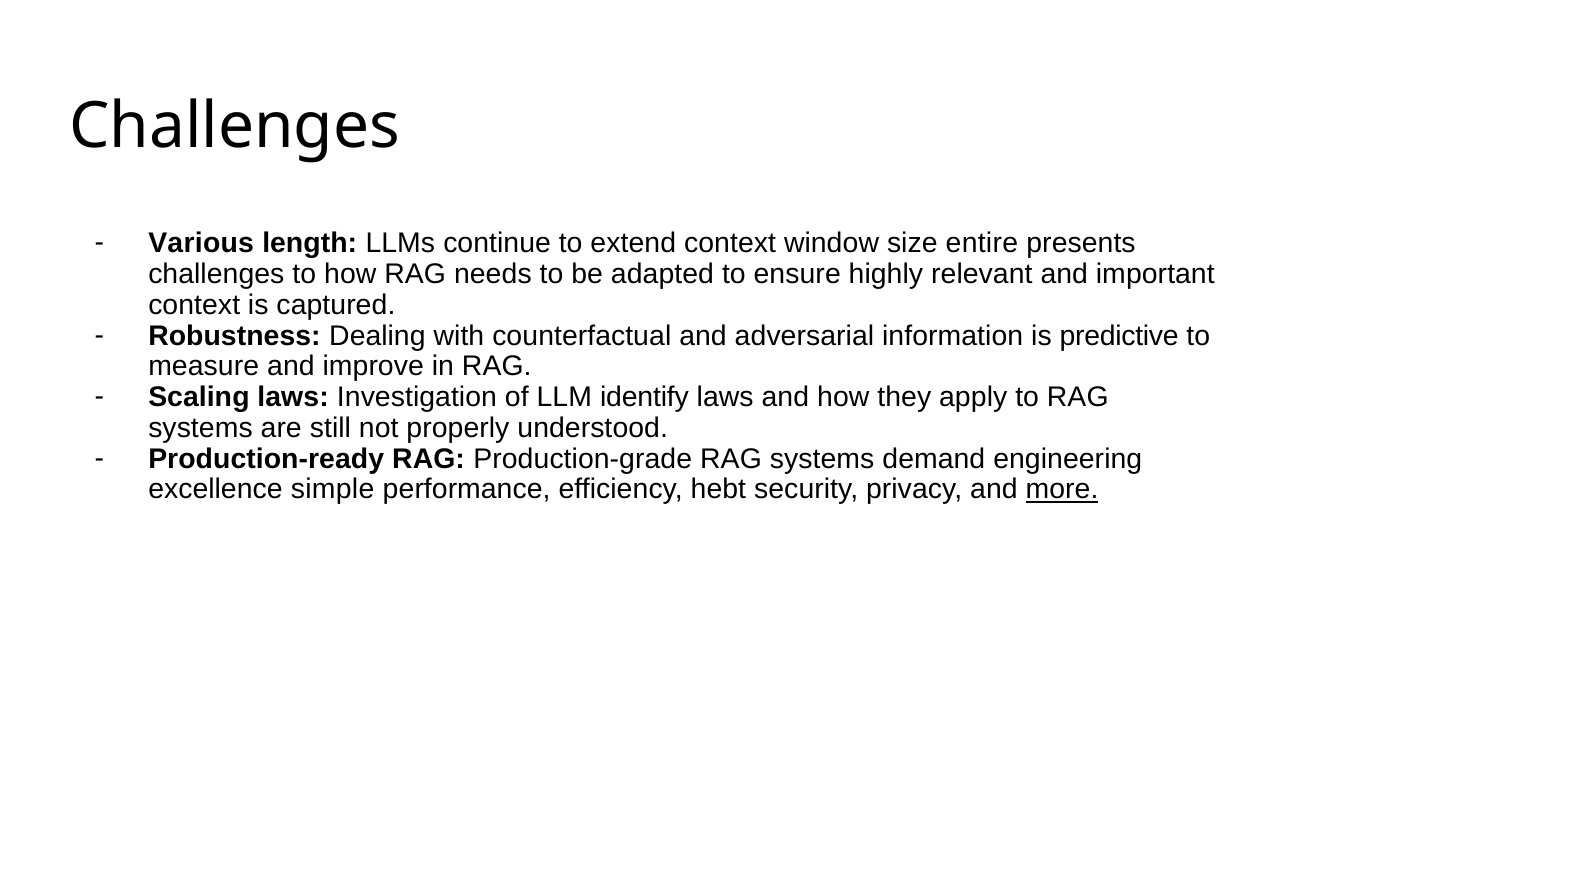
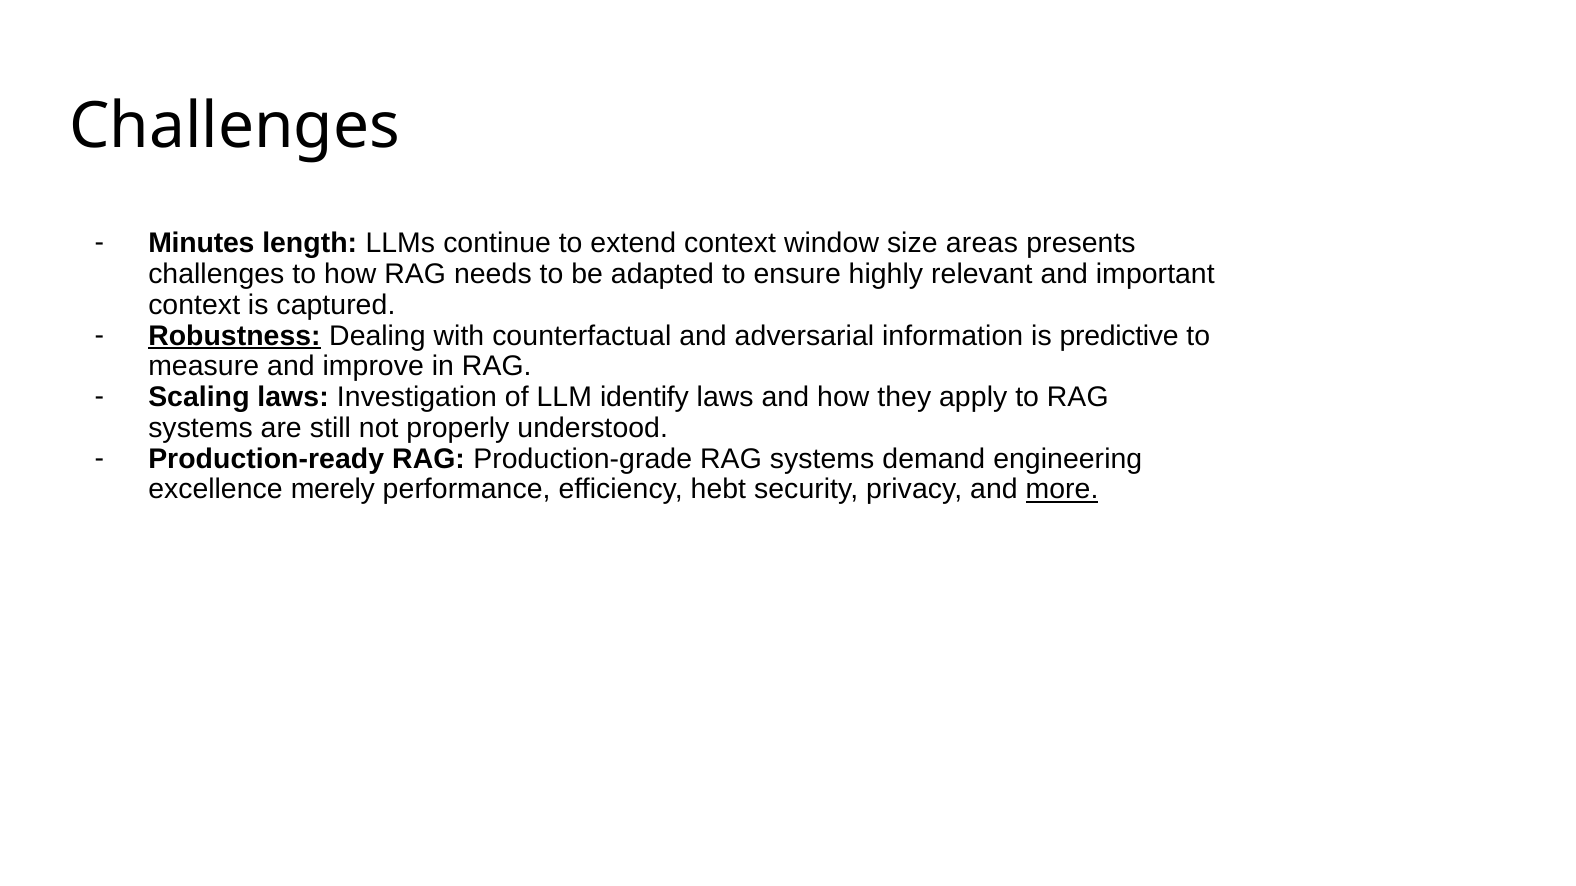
Various: Various -> Minutes
entire: entire -> areas
Robustness underline: none -> present
simple: simple -> merely
